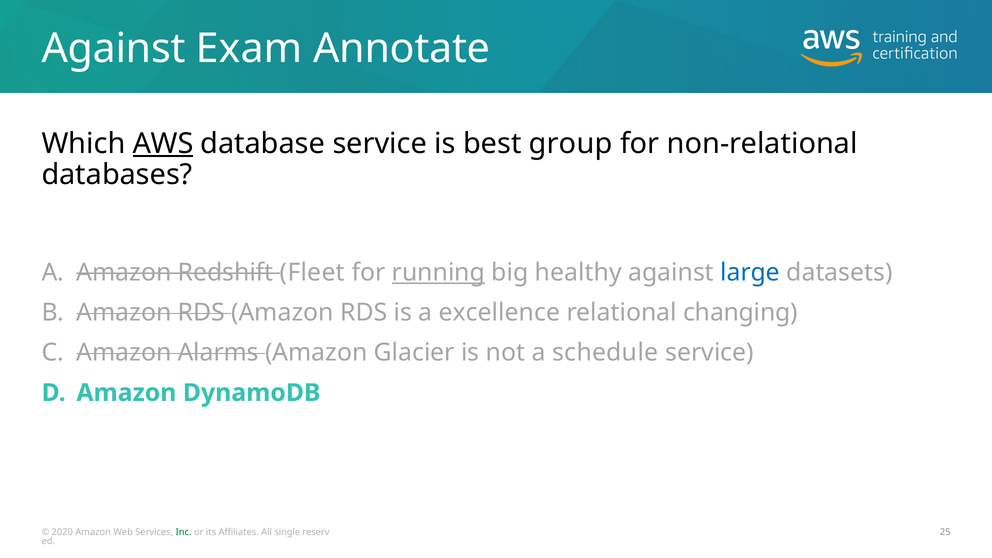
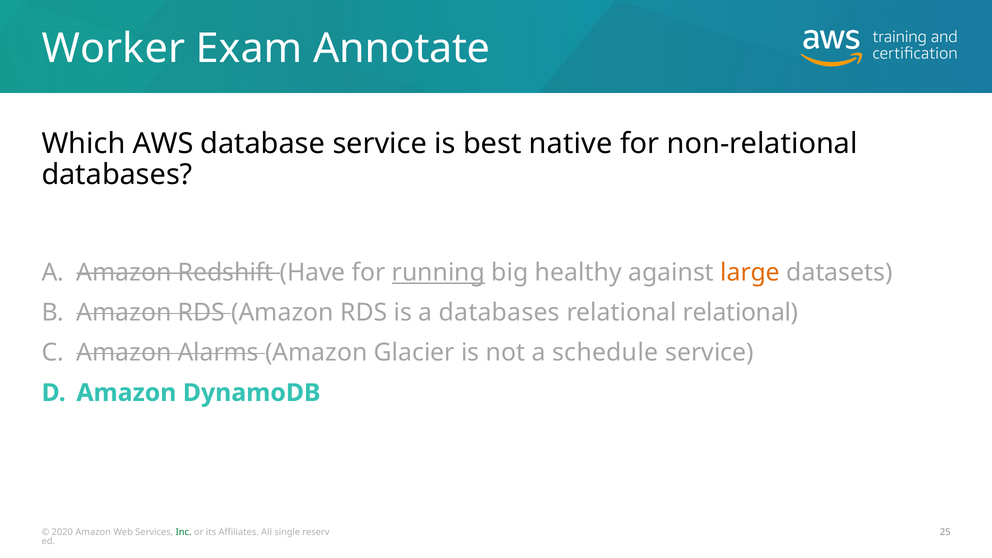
Against at (114, 49): Against -> Worker
AWS underline: present -> none
group: group -> native
Fleet: Fleet -> Have
large colour: blue -> orange
a excellence: excellence -> databases
relational changing: changing -> relational
